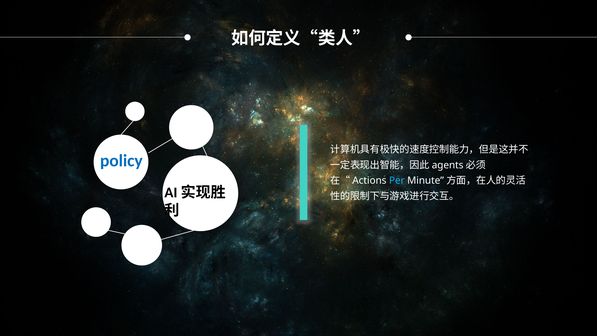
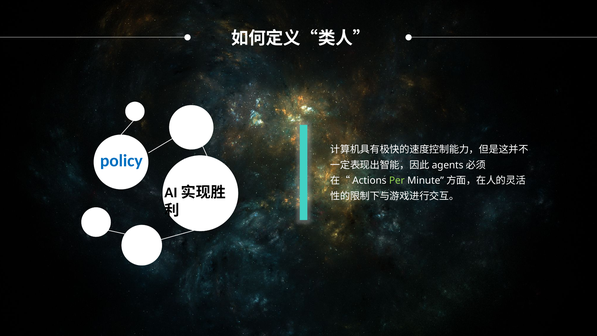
Per colour: light blue -> light green
